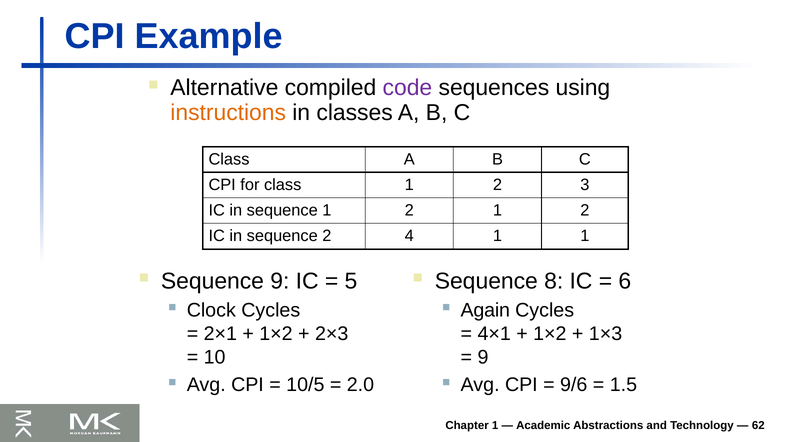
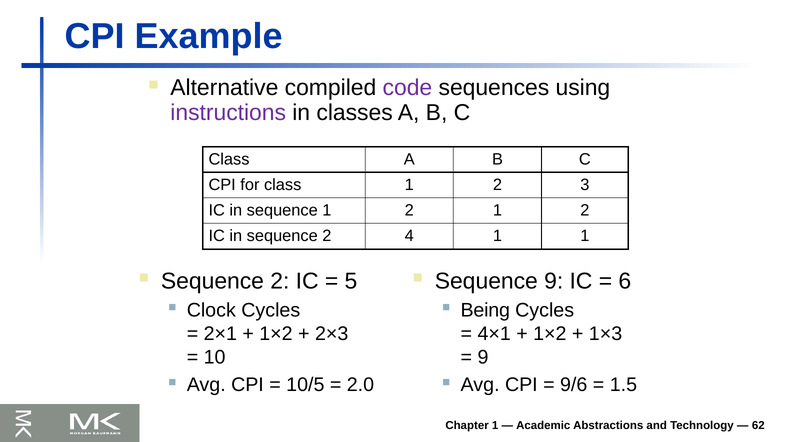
instructions colour: orange -> purple
9 at (280, 281): 9 -> 2
Sequence 8: 8 -> 9
Again: Again -> Being
